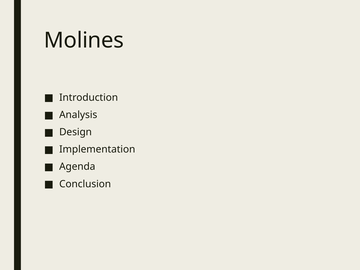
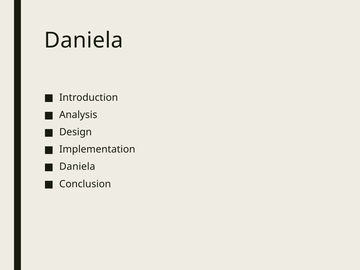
Molines at (84, 40): Molines -> Daniela
Agenda at (77, 167): Agenda -> Daniela
